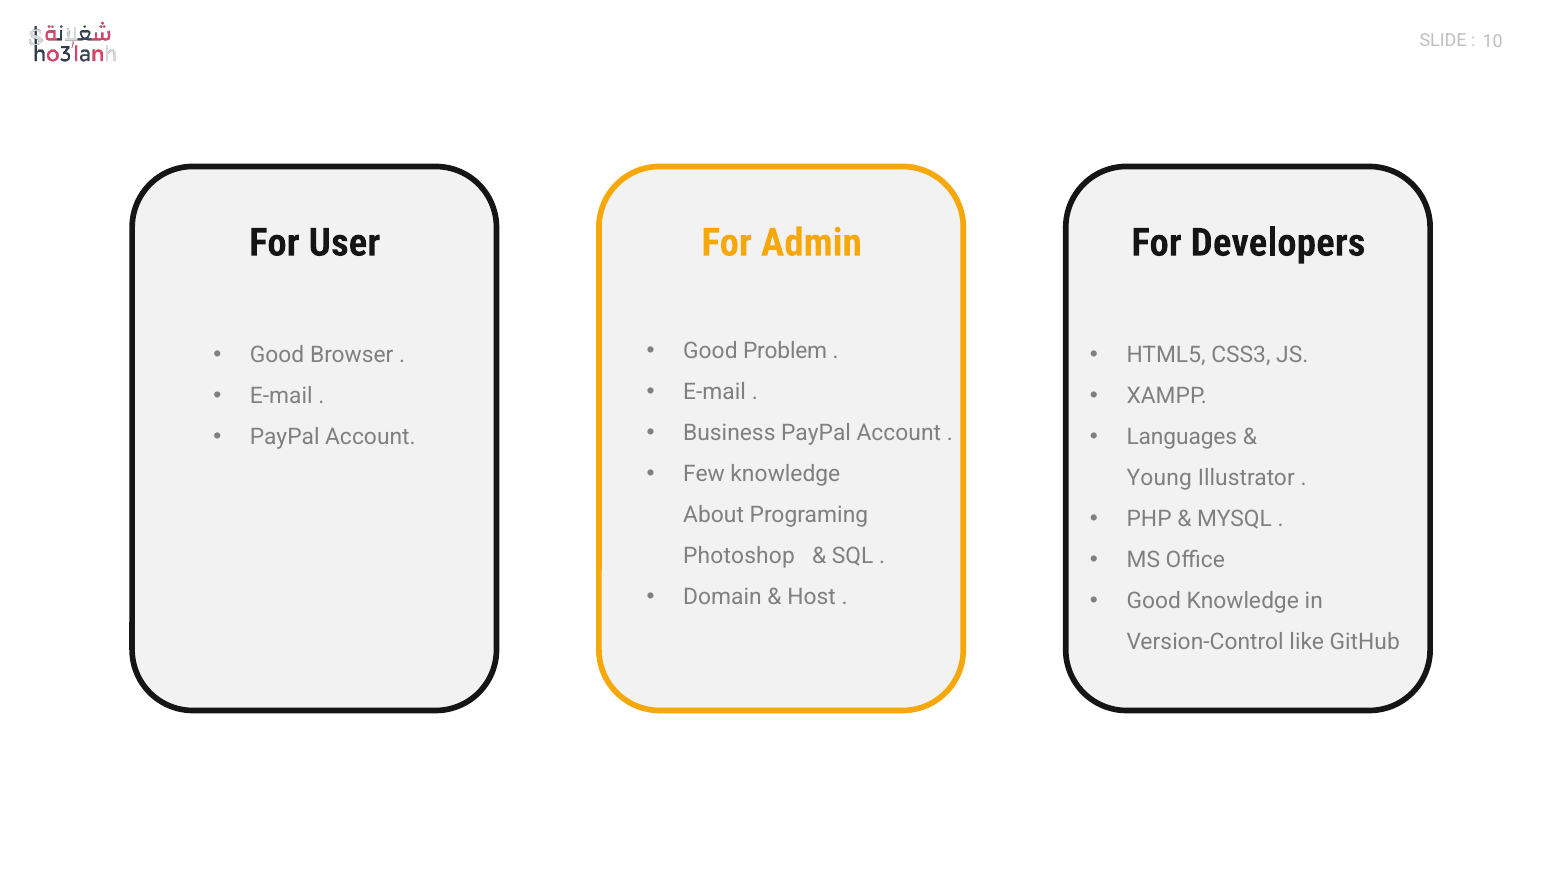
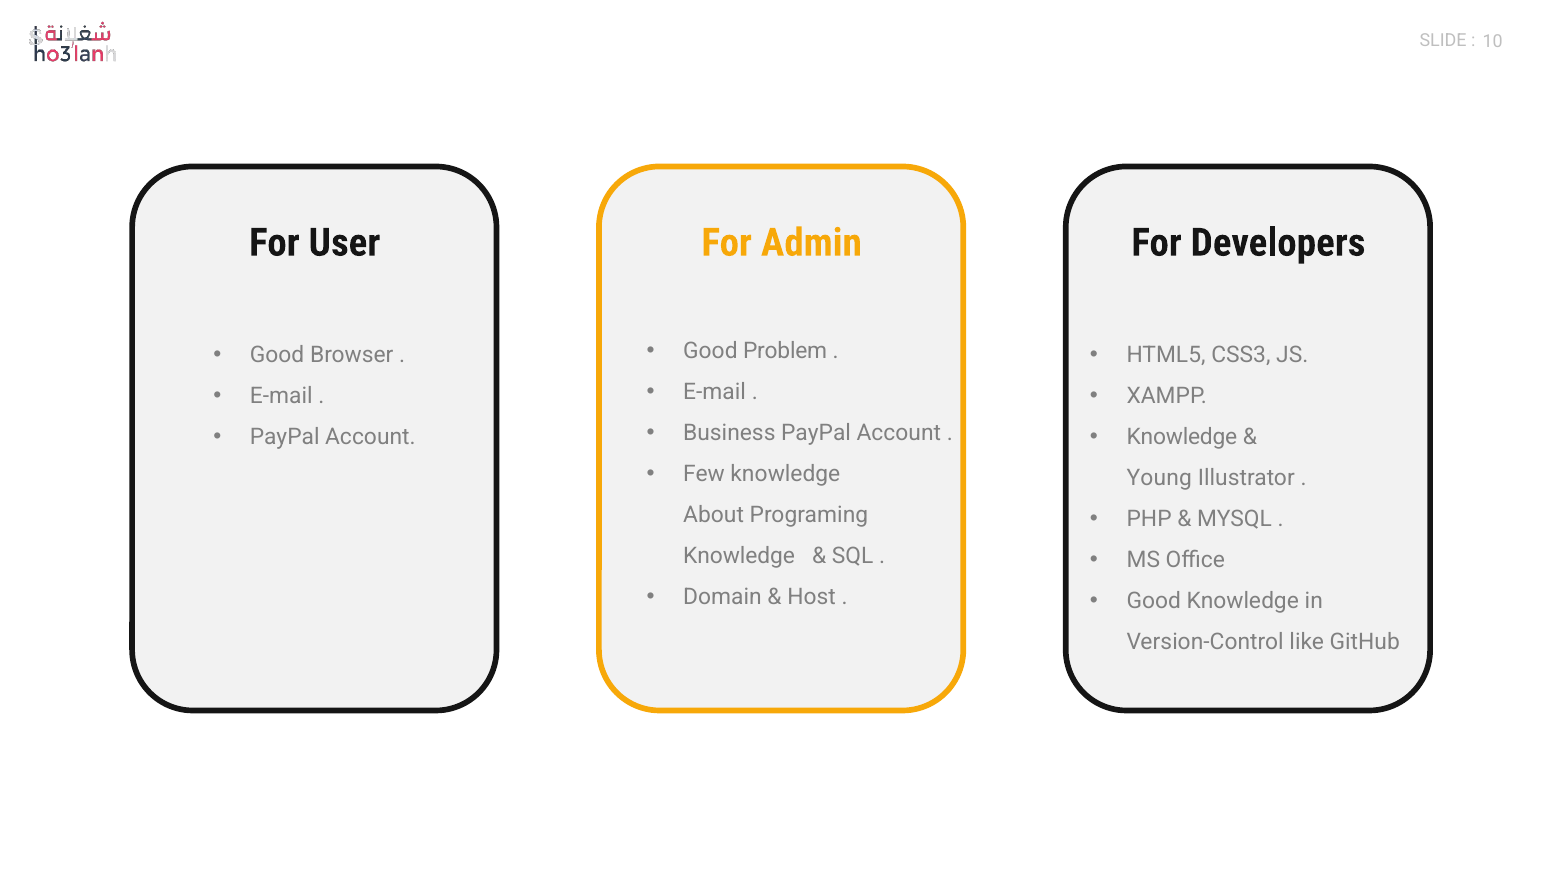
Languages at (1182, 437): Languages -> Knowledge
Photoshop at (739, 556): Photoshop -> Knowledge
